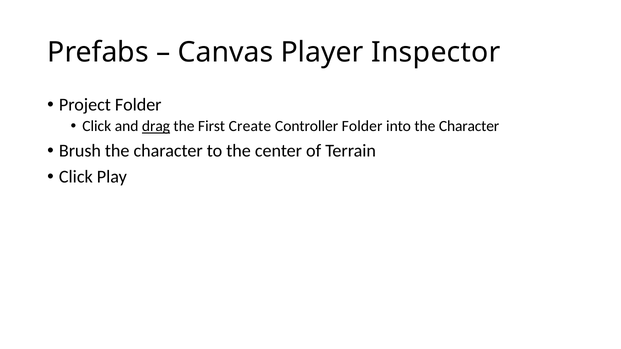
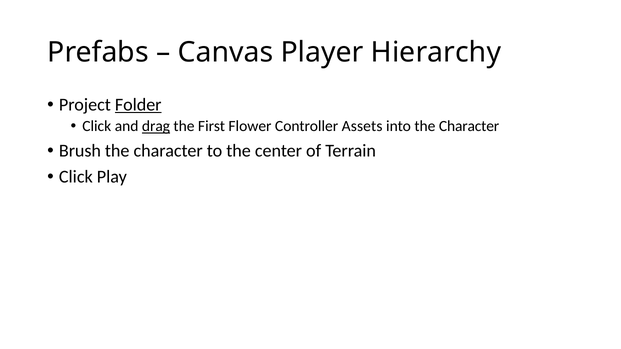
Inspector: Inspector -> Hierarchy
Folder at (138, 105) underline: none -> present
Create: Create -> Flower
Controller Folder: Folder -> Assets
